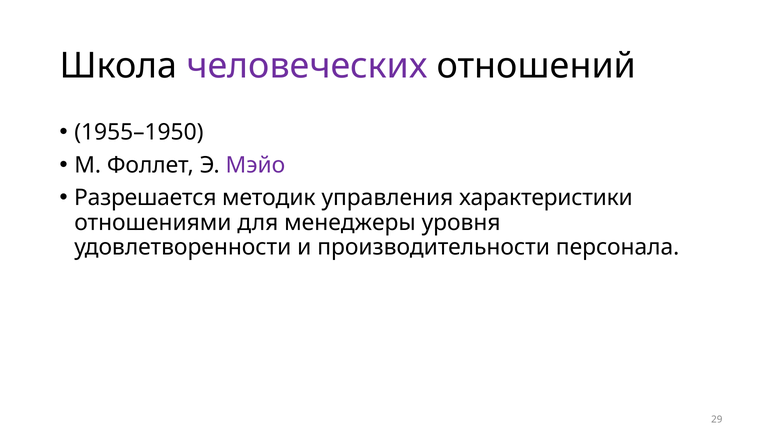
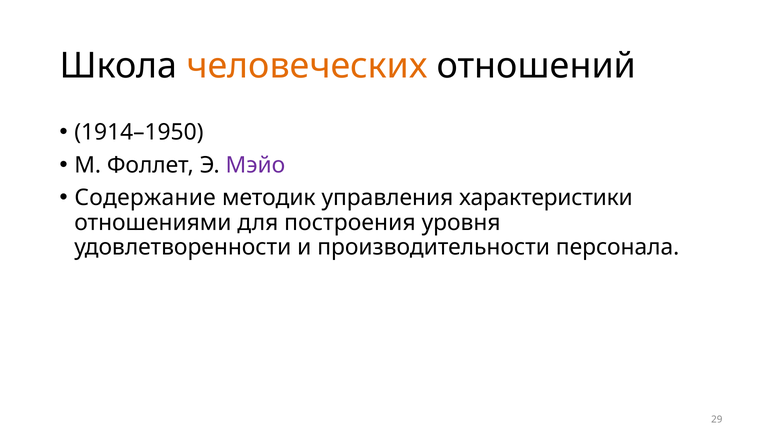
человеческих colour: purple -> orange
1955–1950: 1955–1950 -> 1914–1950
Разрешается: Разрешается -> Содержание
менеджеры: менеджеры -> построения
